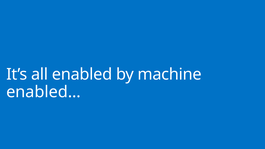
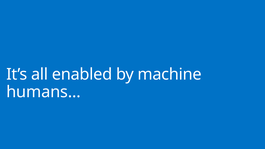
enabled…: enabled… -> humans…
